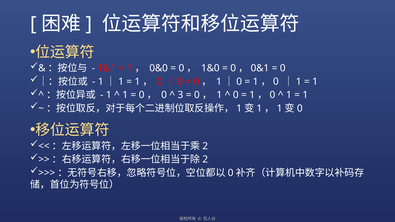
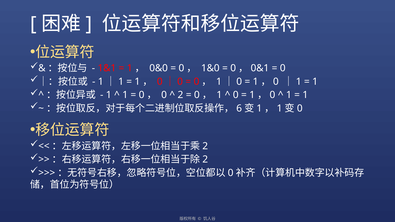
3 at (180, 95): 3 -> 2
1 at (239, 108): 1 -> 6
